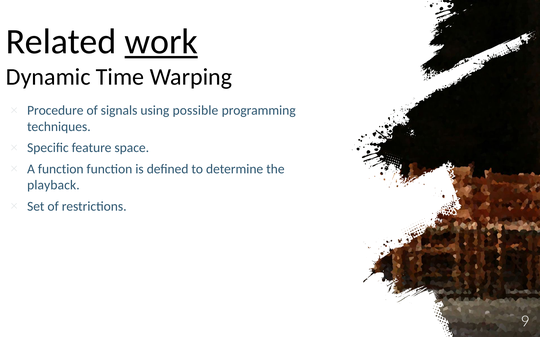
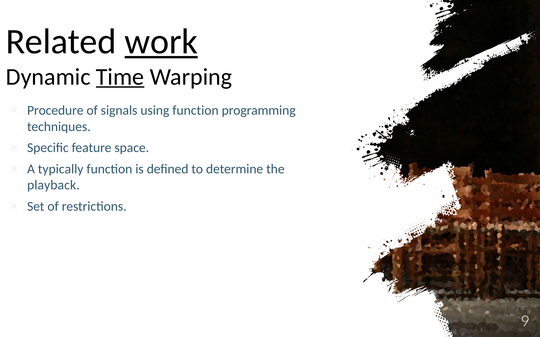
Time underline: none -> present
using possible: possible -> function
A function: function -> typically
